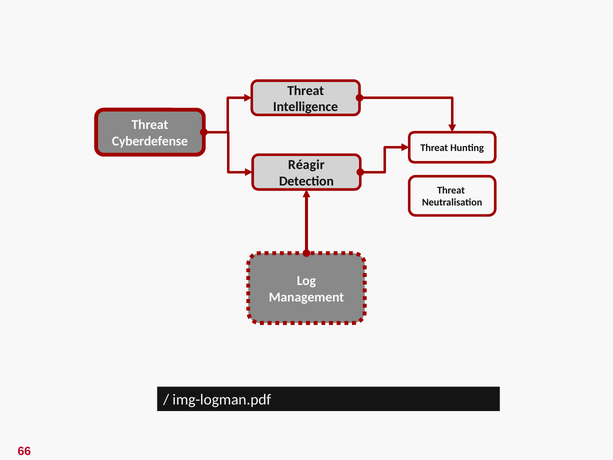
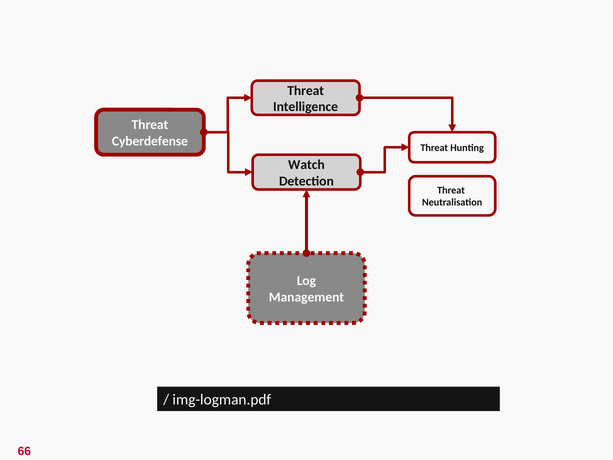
Réagir: Réagir -> Watch
